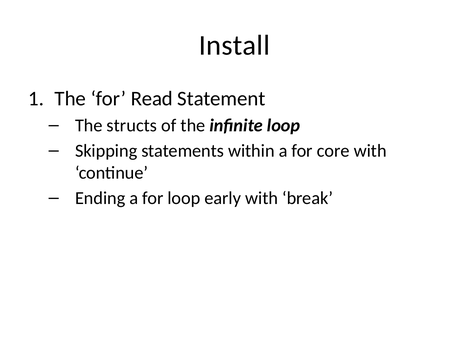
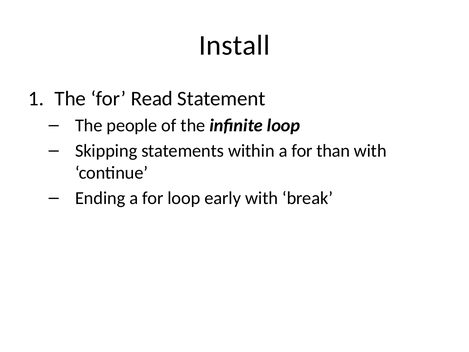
structs: structs -> people
core: core -> than
